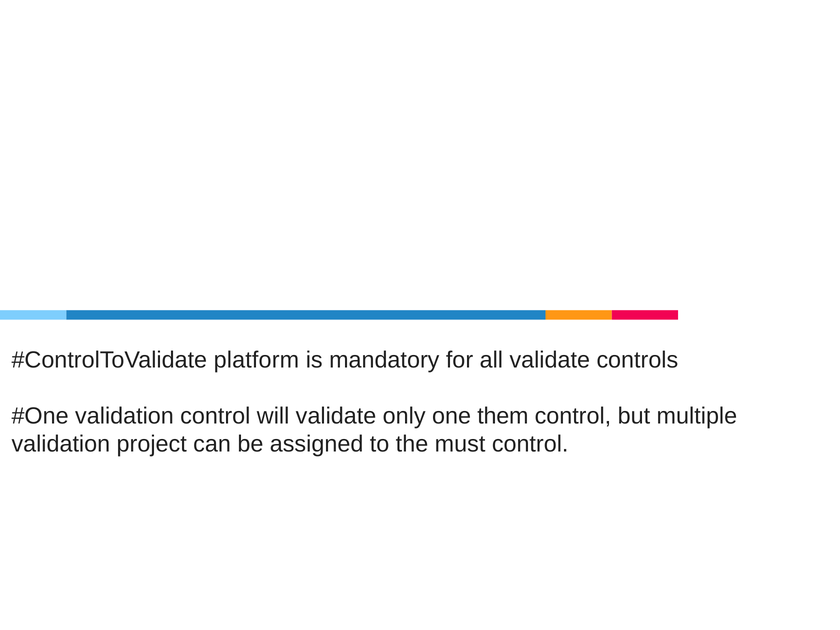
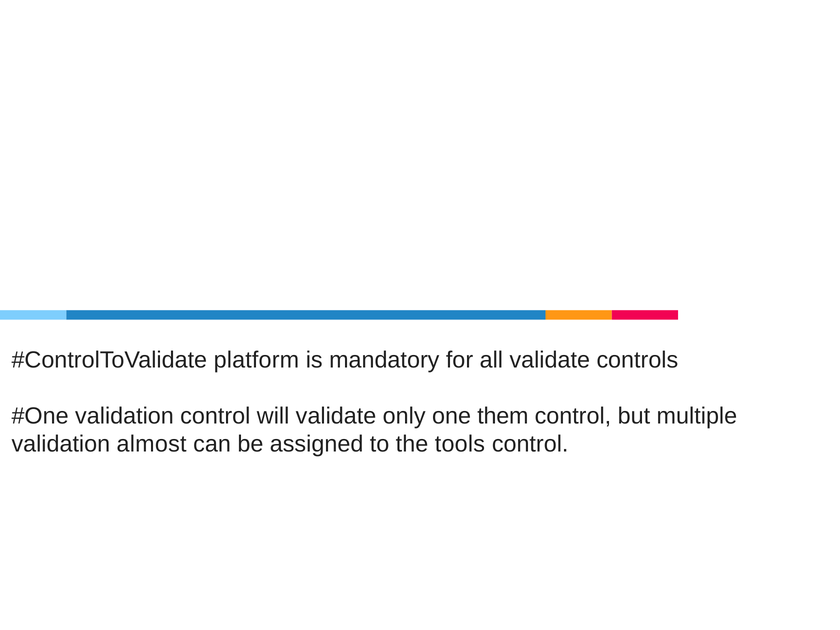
project: project -> almost
must: must -> tools
